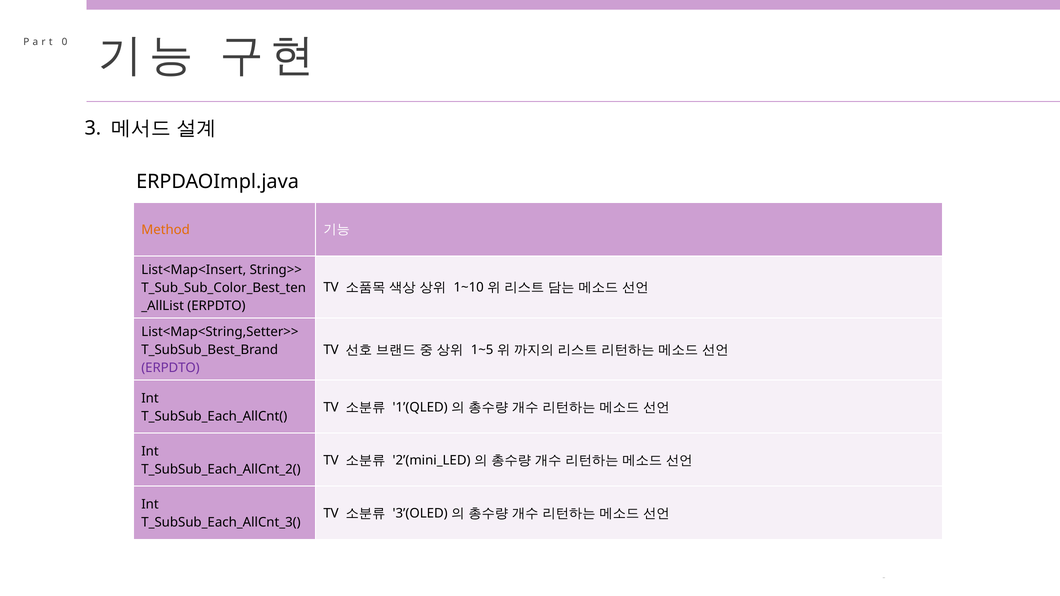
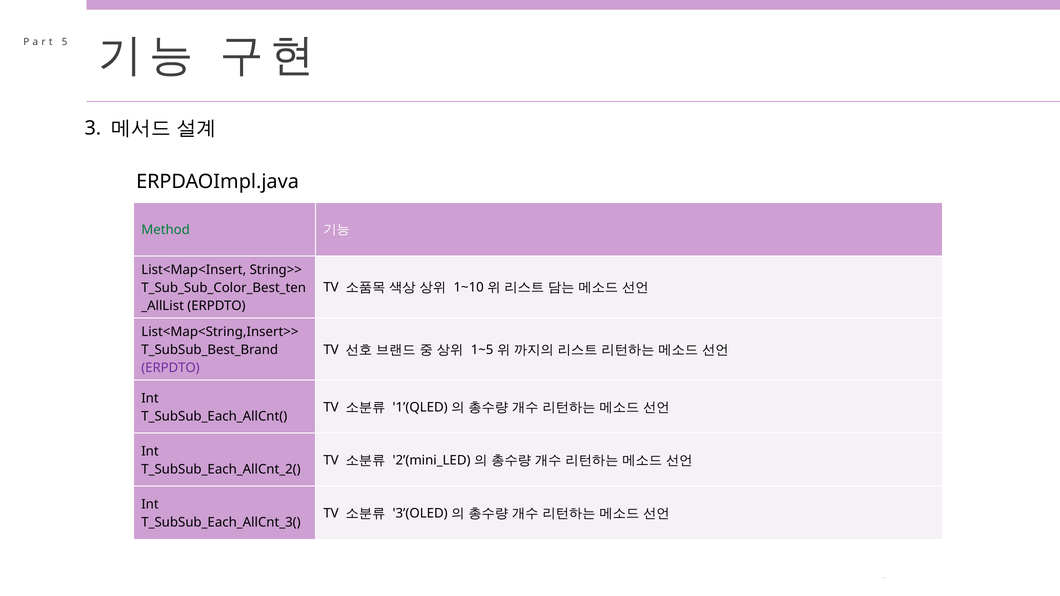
0: 0 -> 5
Method colour: orange -> green
List<Map<String,Setter>>: List<Map<String,Setter>> -> List<Map<String,Insert>>
